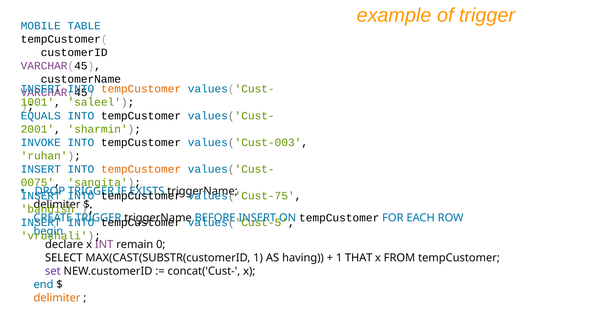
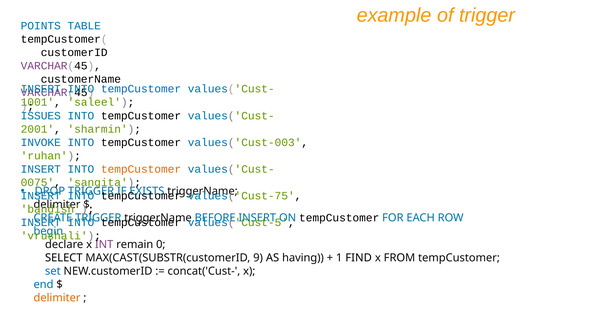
MOBILE: MOBILE -> POINTS
tempCustomer at (141, 89) colour: orange -> blue
EQUALS: EQUALS -> ISSUES
MAX(CAST(SUBSTR(customerID 1: 1 -> 9
THAT: THAT -> FIND
set colour: purple -> blue
